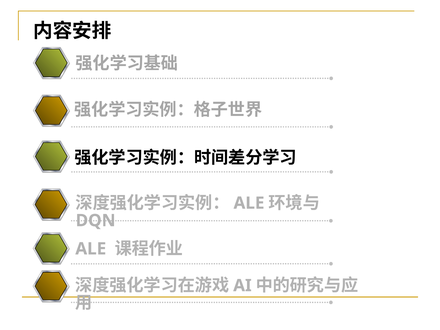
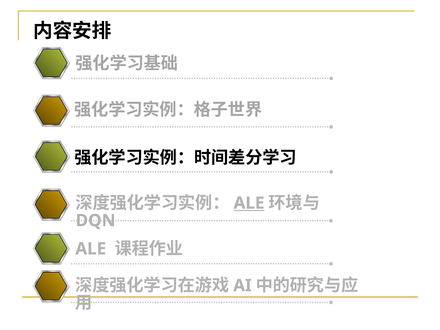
ALE at (249, 203) underline: none -> present
